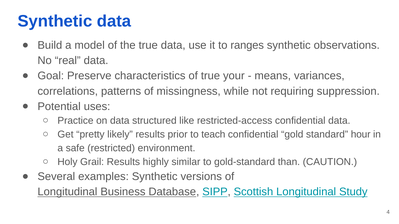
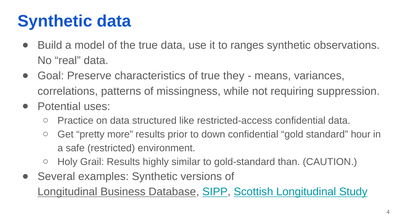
your: your -> they
likely: likely -> more
teach: teach -> down
